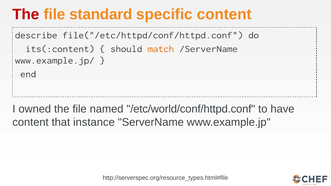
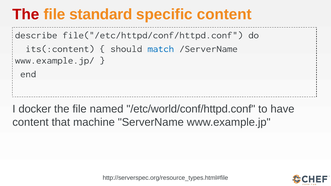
match colour: orange -> blue
owned: owned -> docker
instance: instance -> machine
